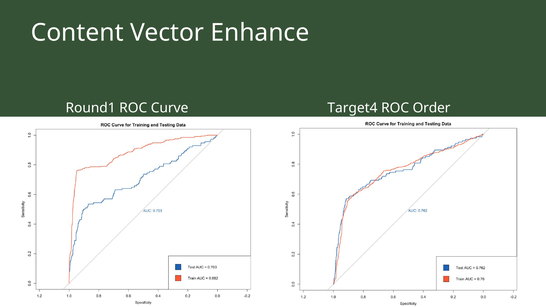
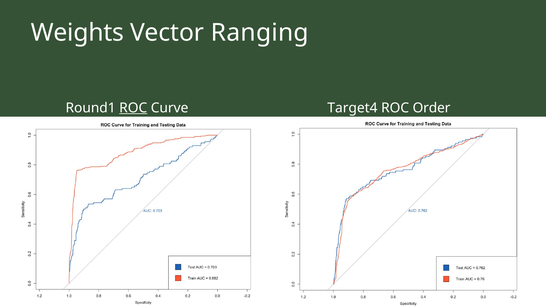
Content: Content -> Weights
Enhance: Enhance -> Ranging
ROC at (133, 108) underline: none -> present
